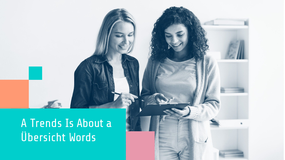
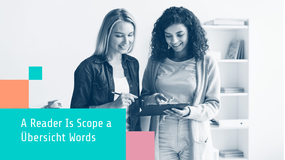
Trends: Trends -> Reader
About: About -> Scope
